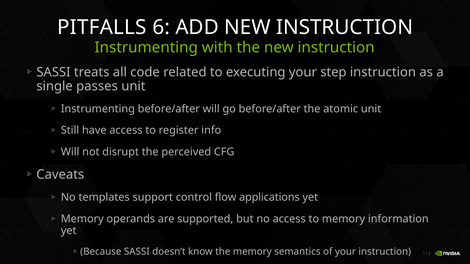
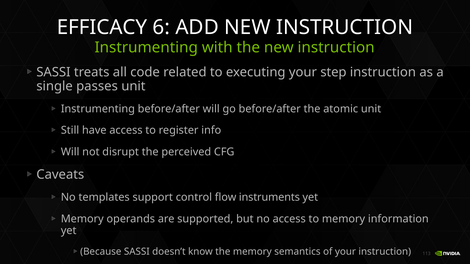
PITFALLS: PITFALLS -> EFFICACY
applications: applications -> instruments
